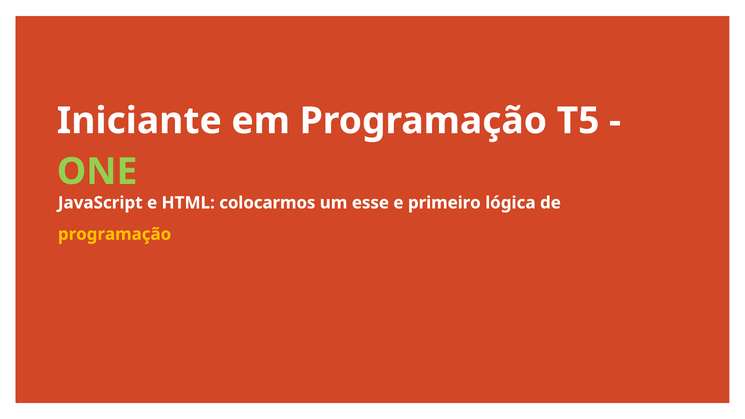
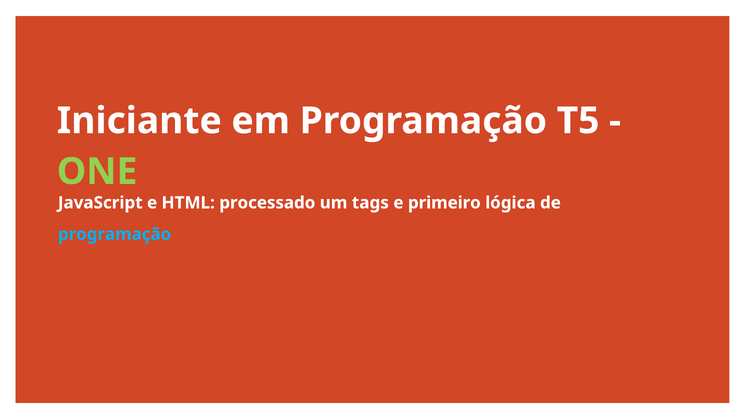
colocarmos: colocarmos -> processado
esse: esse -> tags
programação at (115, 234) colour: yellow -> light blue
